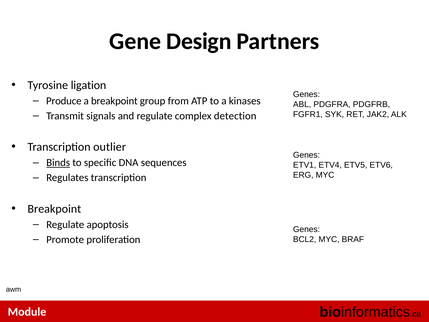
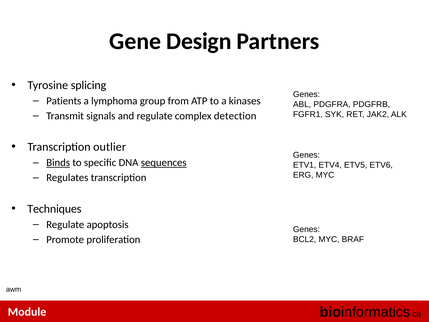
ligation: ligation -> splicing
Produce: Produce -> Patients
a breakpoint: breakpoint -> lymphoma
sequences underline: none -> present
Breakpoint at (54, 209): Breakpoint -> Techniques
